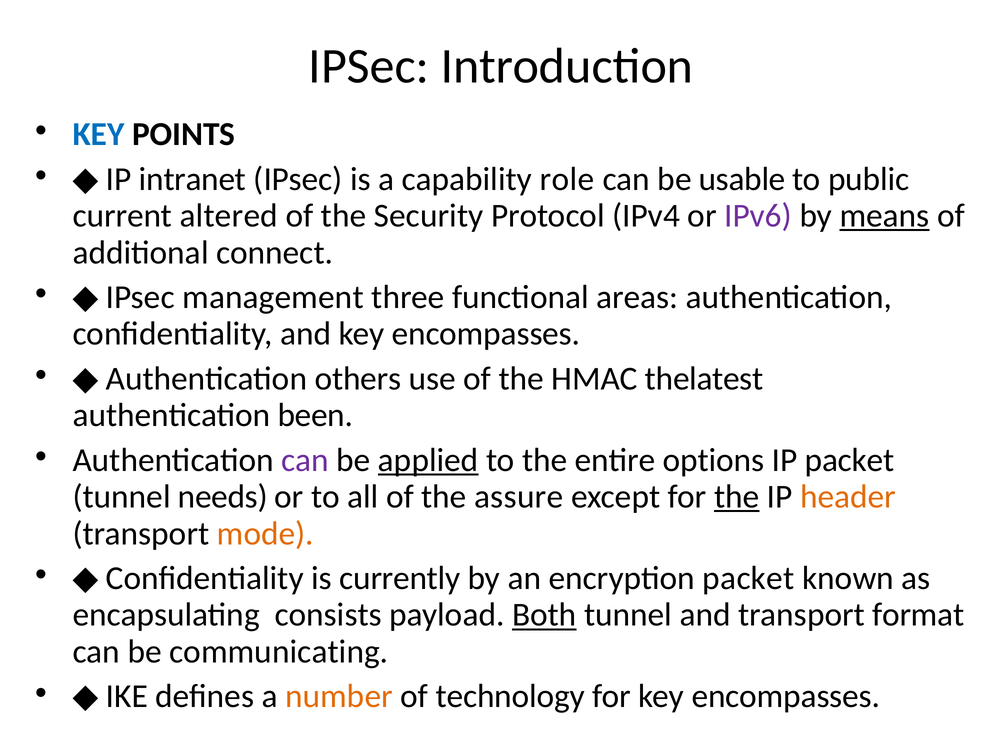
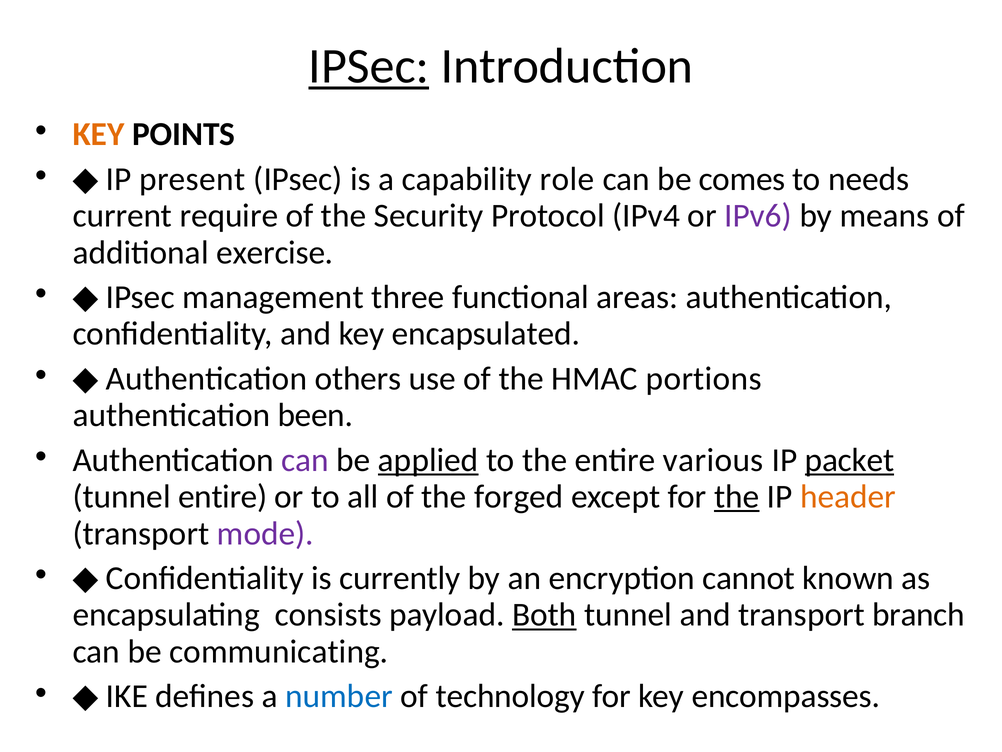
IPSec at (369, 66) underline: none -> present
KEY at (99, 134) colour: blue -> orange
intranet: intranet -> present
usable: usable -> comes
public: public -> needs
altered: altered -> require
means underline: present -> none
connect: connect -> exercise
and key encompasses: encompasses -> encapsulated
thelatest: thelatest -> portions
options: options -> various
packet at (850, 460) underline: none -> present
tunnel needs: needs -> entire
assure: assure -> forged
mode colour: orange -> purple
encryption packet: packet -> cannot
format: format -> branch
number colour: orange -> blue
